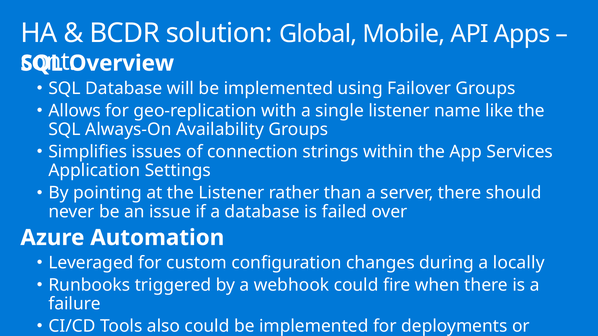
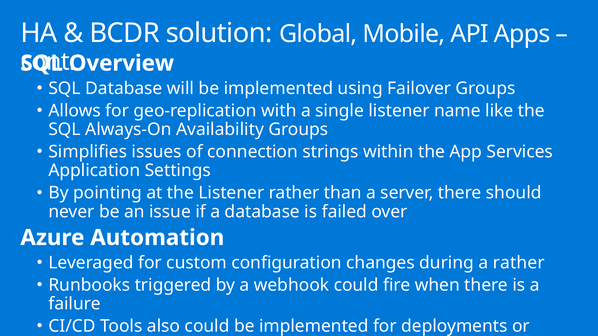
a locally: locally -> rather
